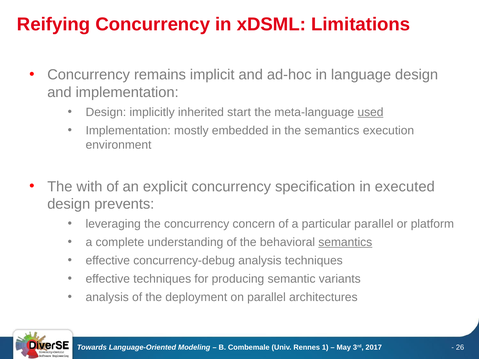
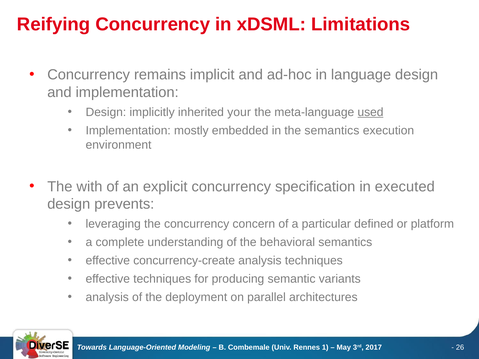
start: start -> your
particular parallel: parallel -> defined
semantics at (345, 242) underline: present -> none
concurrency-debug: concurrency-debug -> concurrency-create
